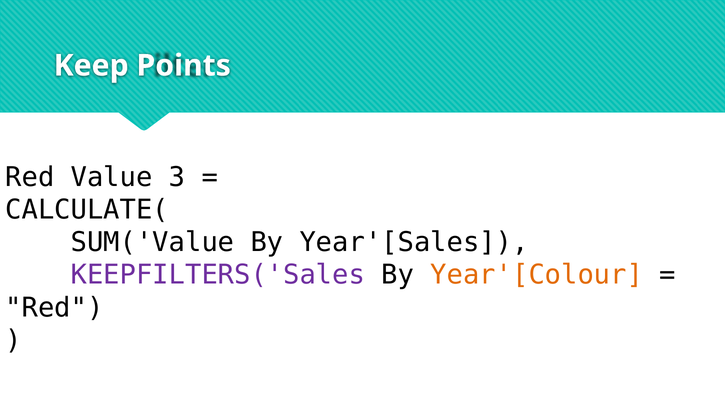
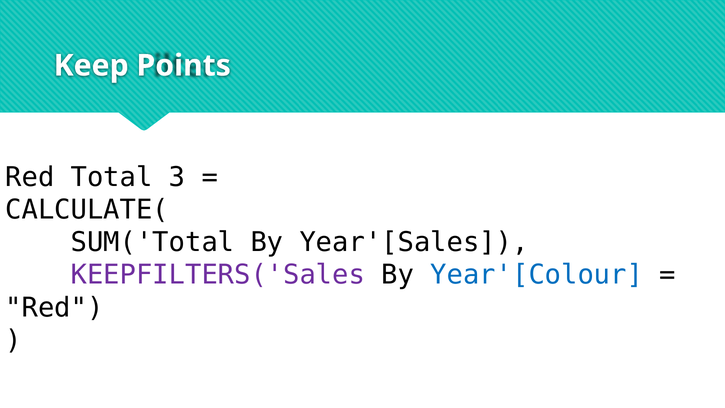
Value: Value -> Total
SUM('Value: SUM('Value -> SUM('Total
Year'[Colour colour: orange -> blue
